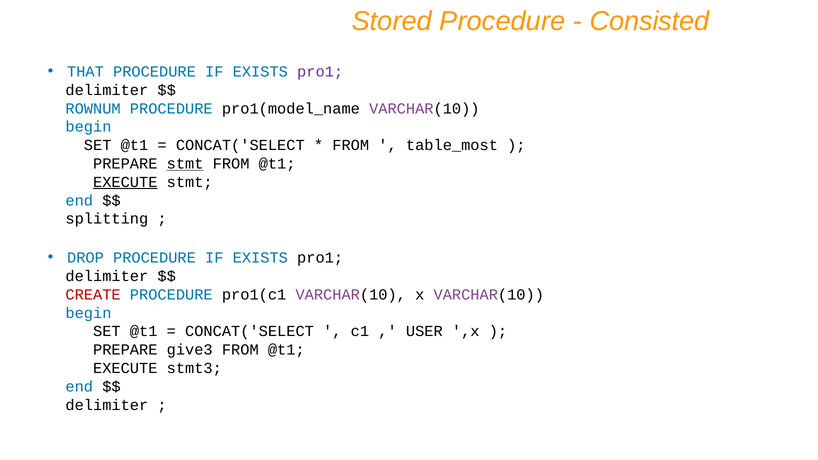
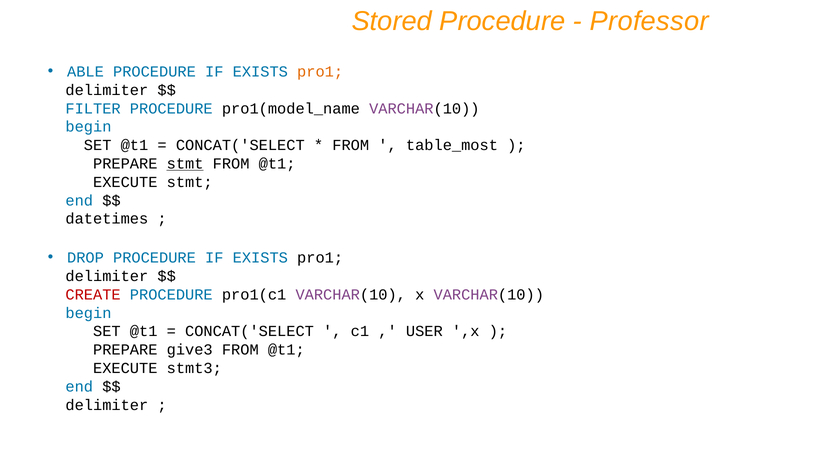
Consisted: Consisted -> Professor
THAT: THAT -> ABLE
pro1 at (320, 72) colour: purple -> orange
ROWNUM: ROWNUM -> FILTER
EXECUTE at (125, 182) underline: present -> none
splitting: splitting -> datetimes
